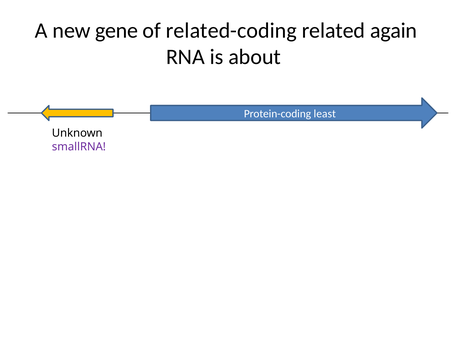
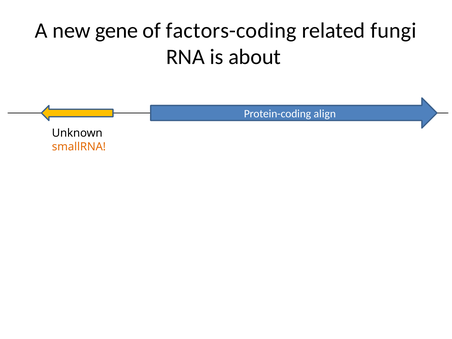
related-coding: related-coding -> factors-coding
again: again -> fungi
least: least -> align
smallRNA colour: purple -> orange
